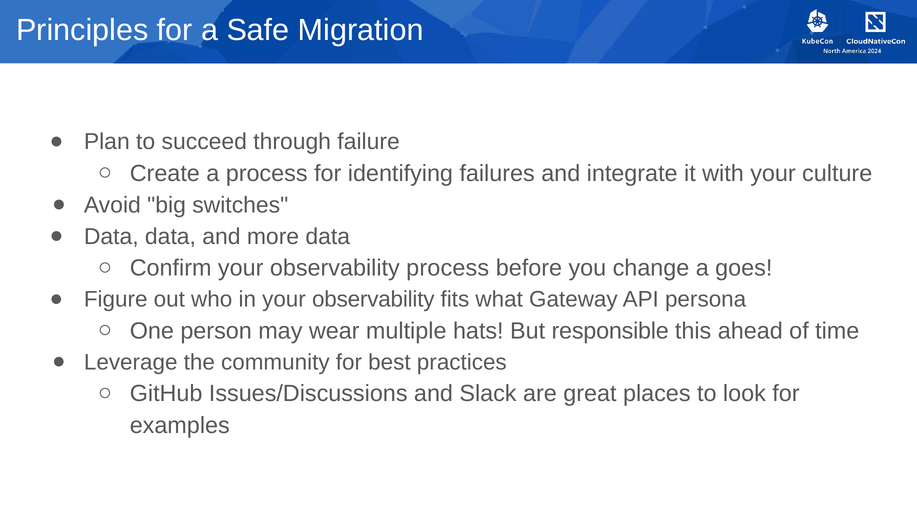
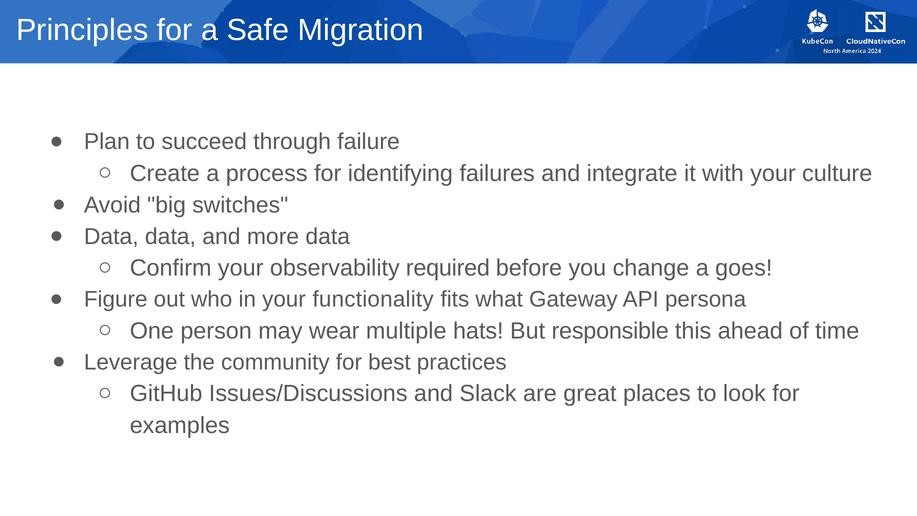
observability process: process -> required
in your observability: observability -> functionality
